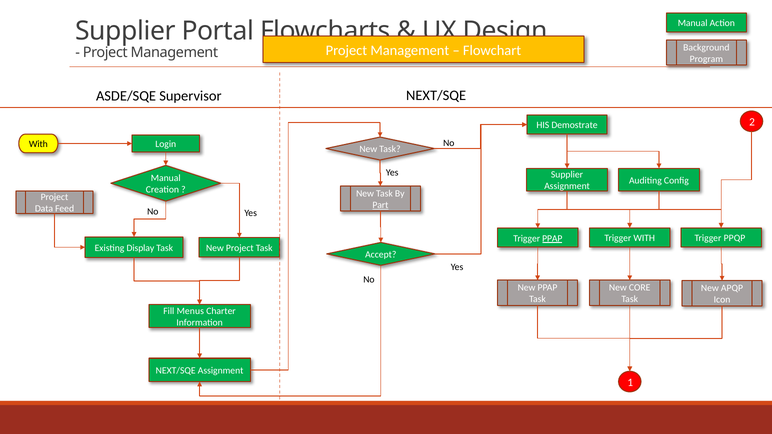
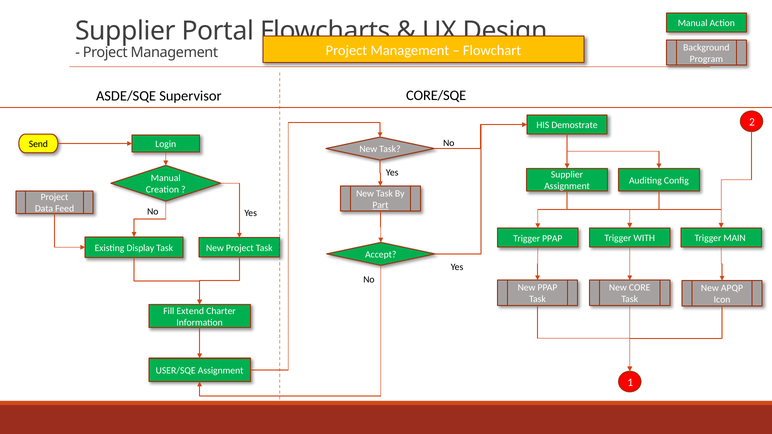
Supervisor NEXT/SQE: NEXT/SQE -> CORE/SQE
With at (38, 144): With -> Send
PPAP at (552, 238) underline: present -> none
PPQP: PPQP -> MAIN
Menus: Menus -> Extend
NEXT/SQE at (176, 371): NEXT/SQE -> USER/SQE
